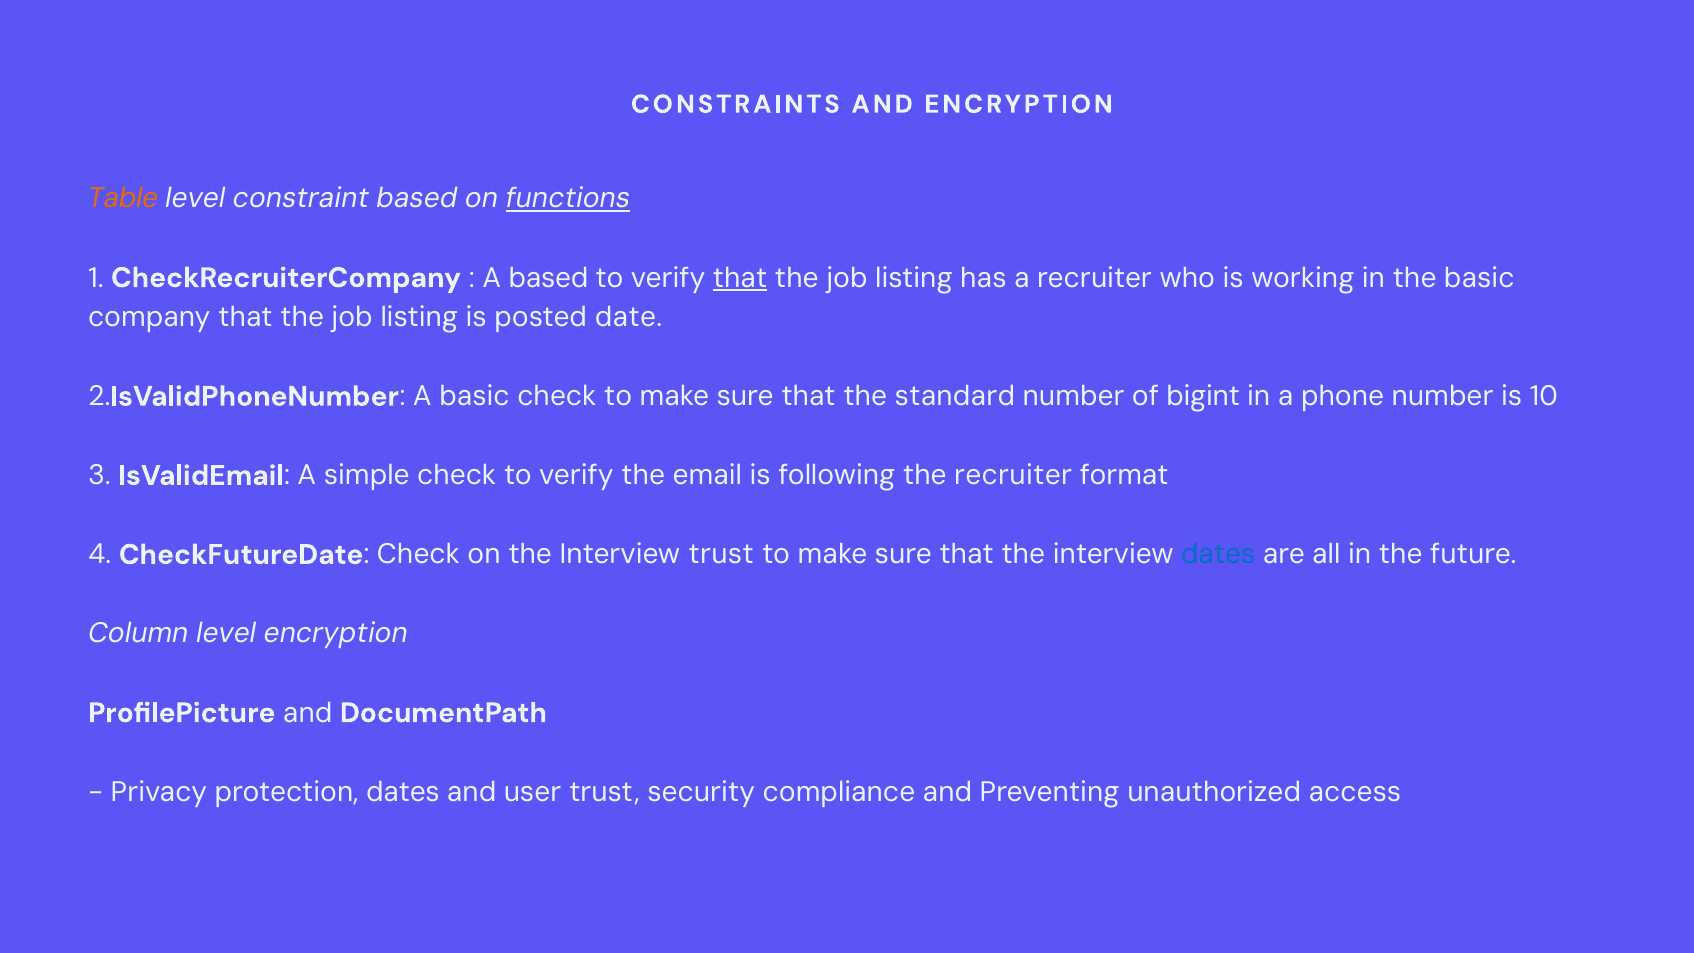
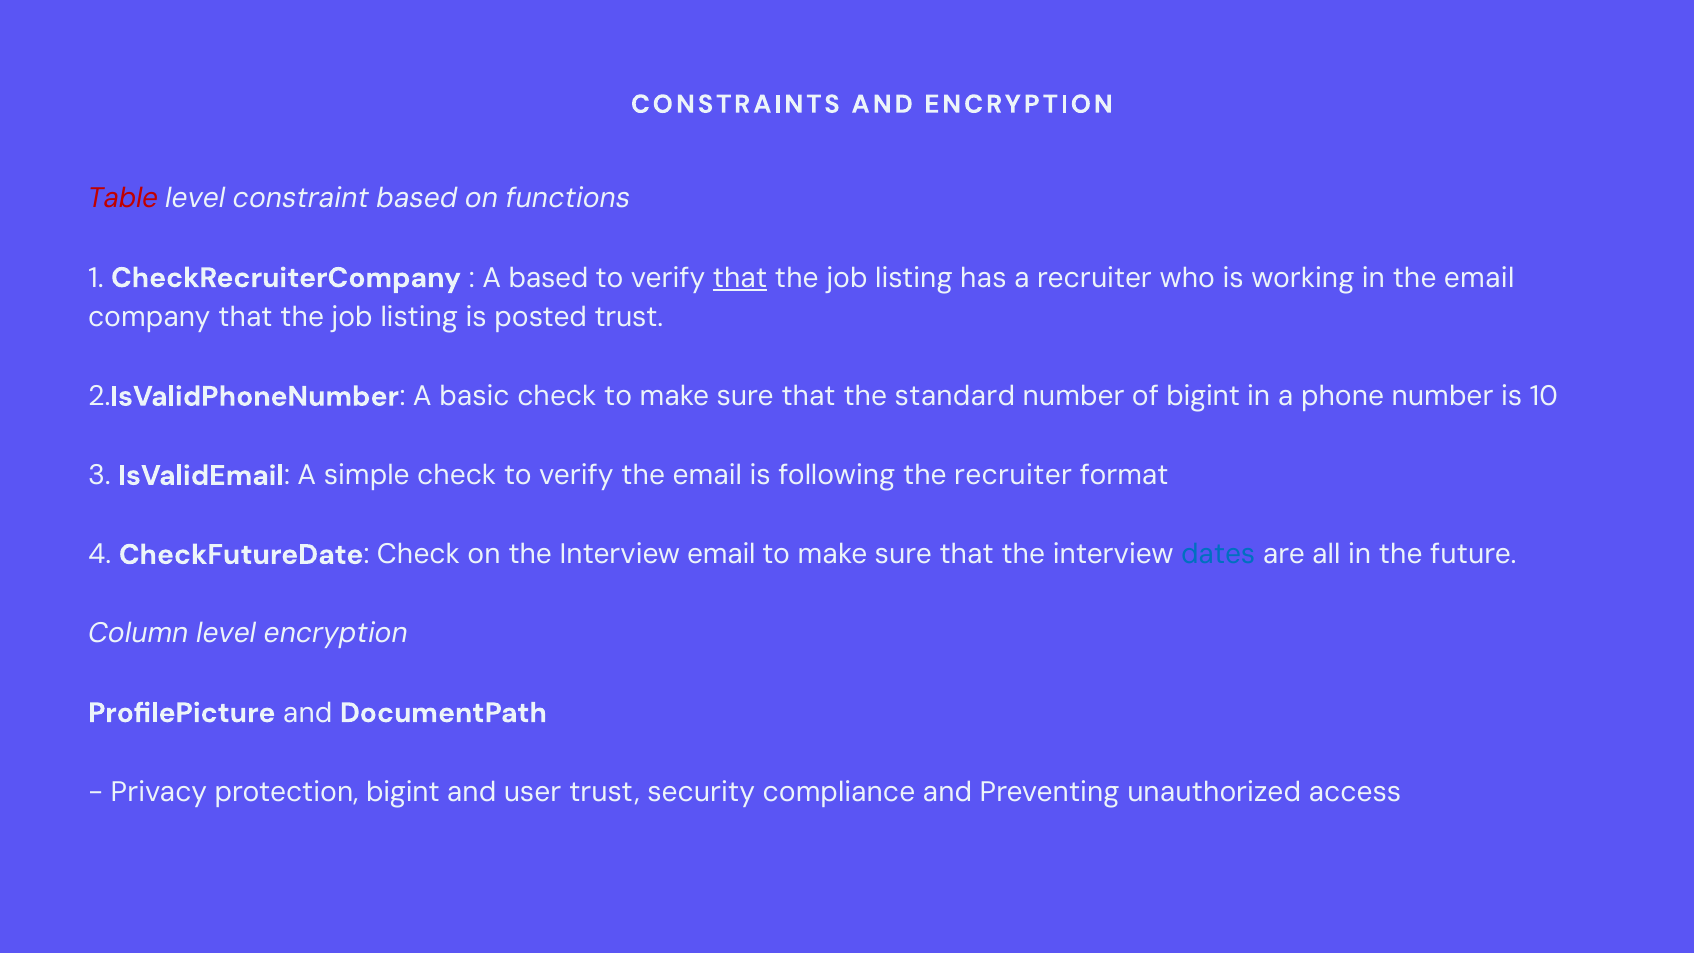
Table colour: orange -> red
functions underline: present -> none
in the basic: basic -> email
posted date: date -> trust
Interview trust: trust -> email
protection dates: dates -> bigint
